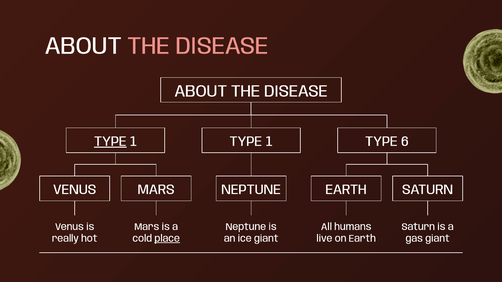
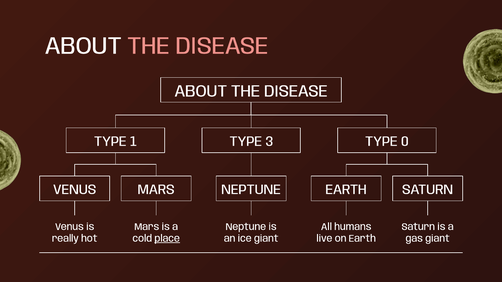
TYPE at (110, 141) underline: present -> none
1 at (269, 141): 1 -> 3
6: 6 -> 0
